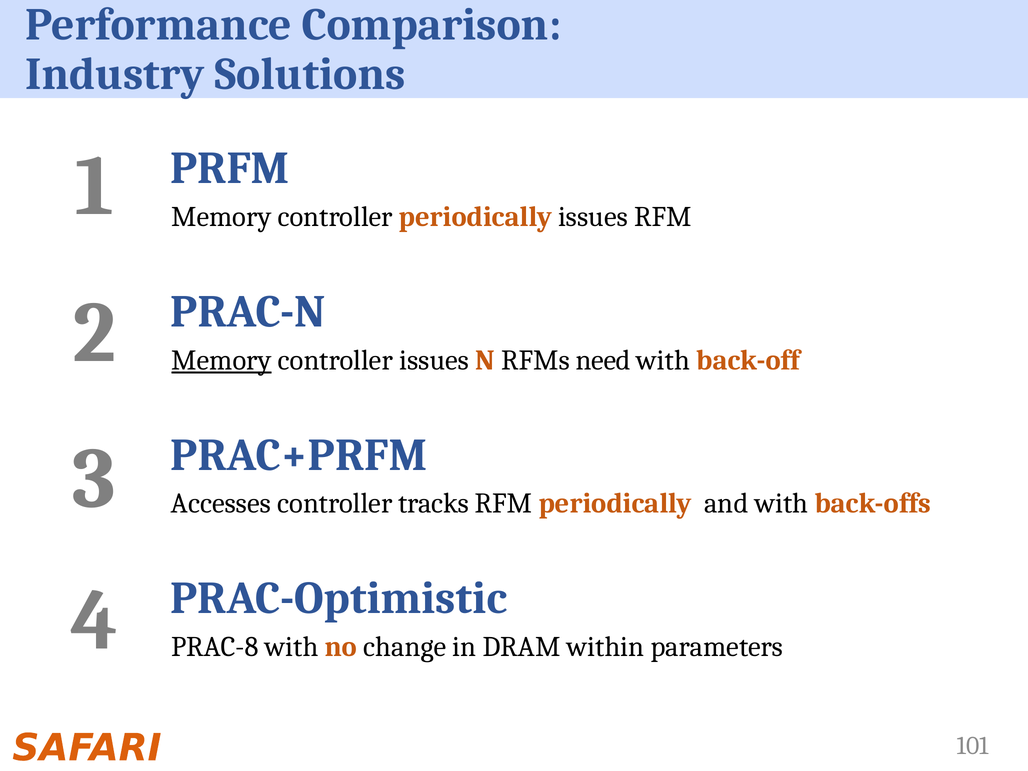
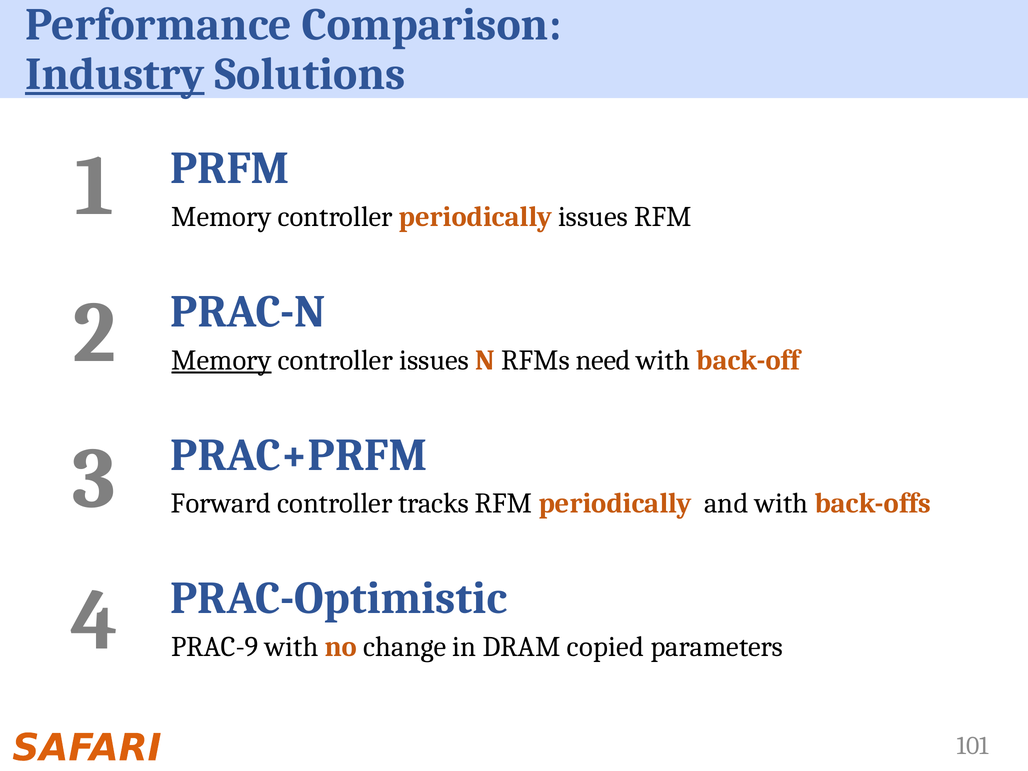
Industry underline: none -> present
Accesses: Accesses -> Forward
PRAC-8: PRAC-8 -> PRAC-9
within: within -> copied
